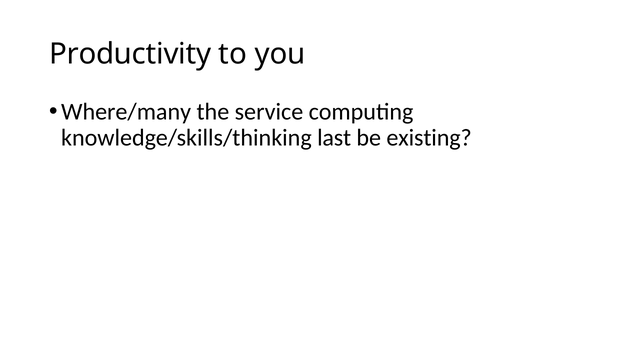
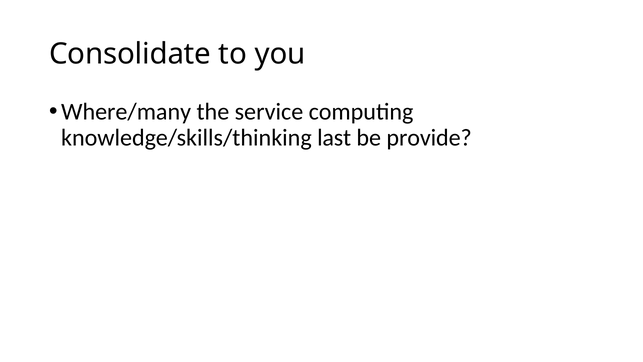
Productivity: Productivity -> Consolidate
existing: existing -> provide
